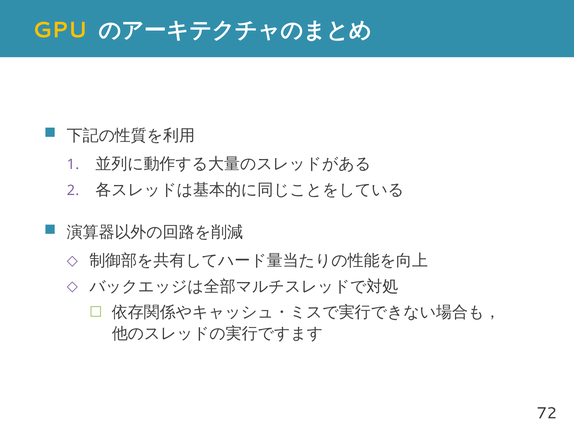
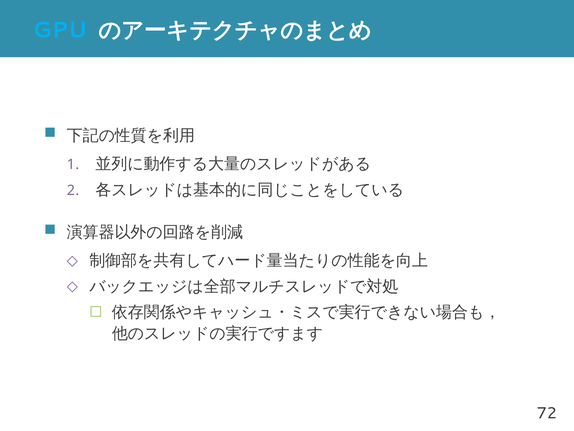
GPU colour: yellow -> light blue
